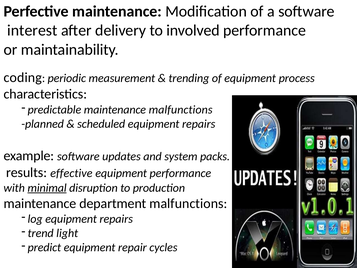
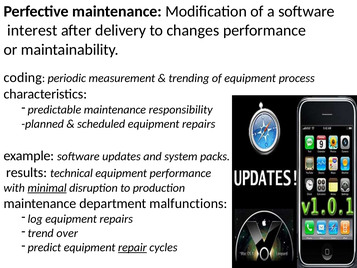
involved: involved -> changes
maintenance malfunctions: malfunctions -> responsibility
effective: effective -> technical
light: light -> over
repair underline: none -> present
